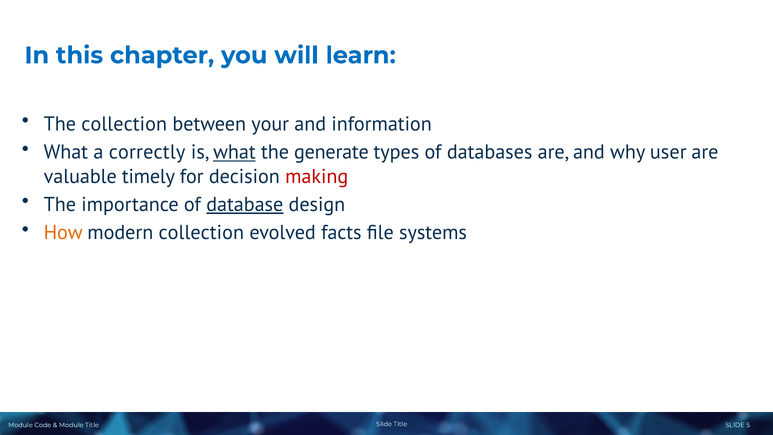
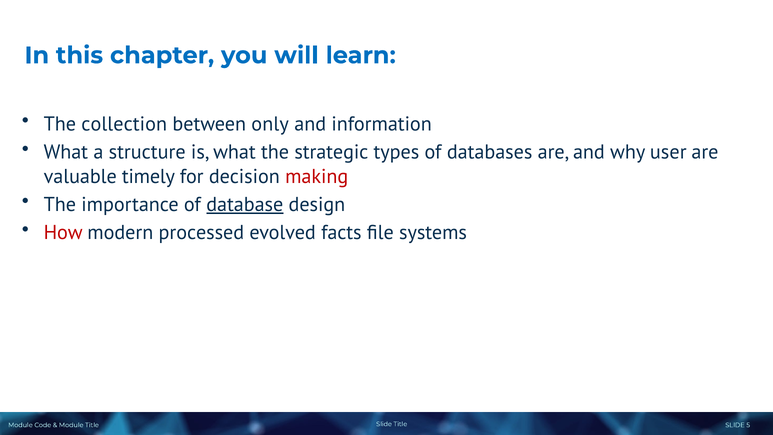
your: your -> only
correctly: correctly -> structure
what at (234, 152) underline: present -> none
generate: generate -> strategic
How colour: orange -> red
modern collection: collection -> processed
